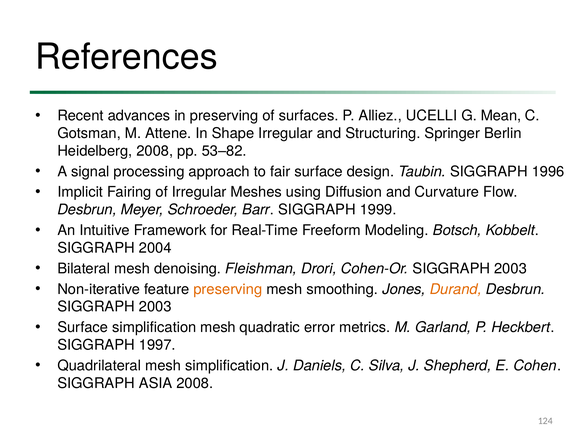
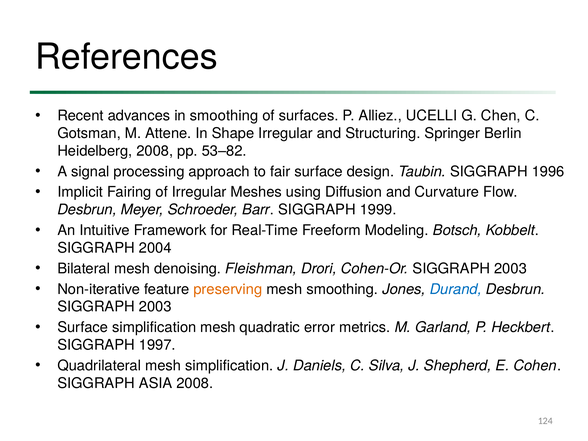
in preserving: preserving -> smoothing
Mean: Mean -> Chen
Durand colour: orange -> blue
